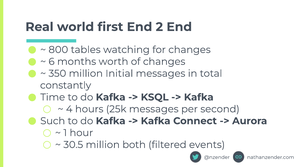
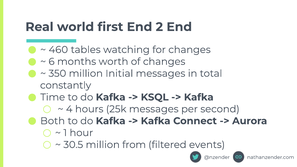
800: 800 -> 460
Such: Such -> Both
both: both -> from
